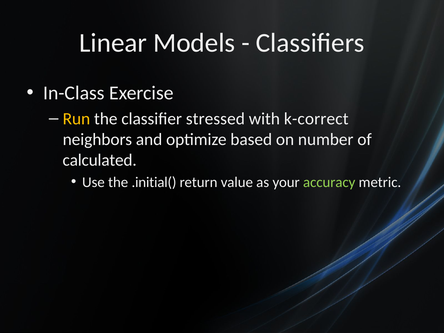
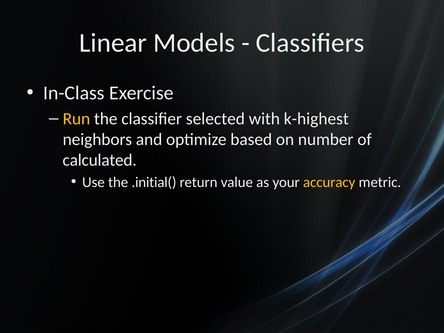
stressed: stressed -> selected
k-correct: k-correct -> k-highest
accuracy colour: light green -> yellow
